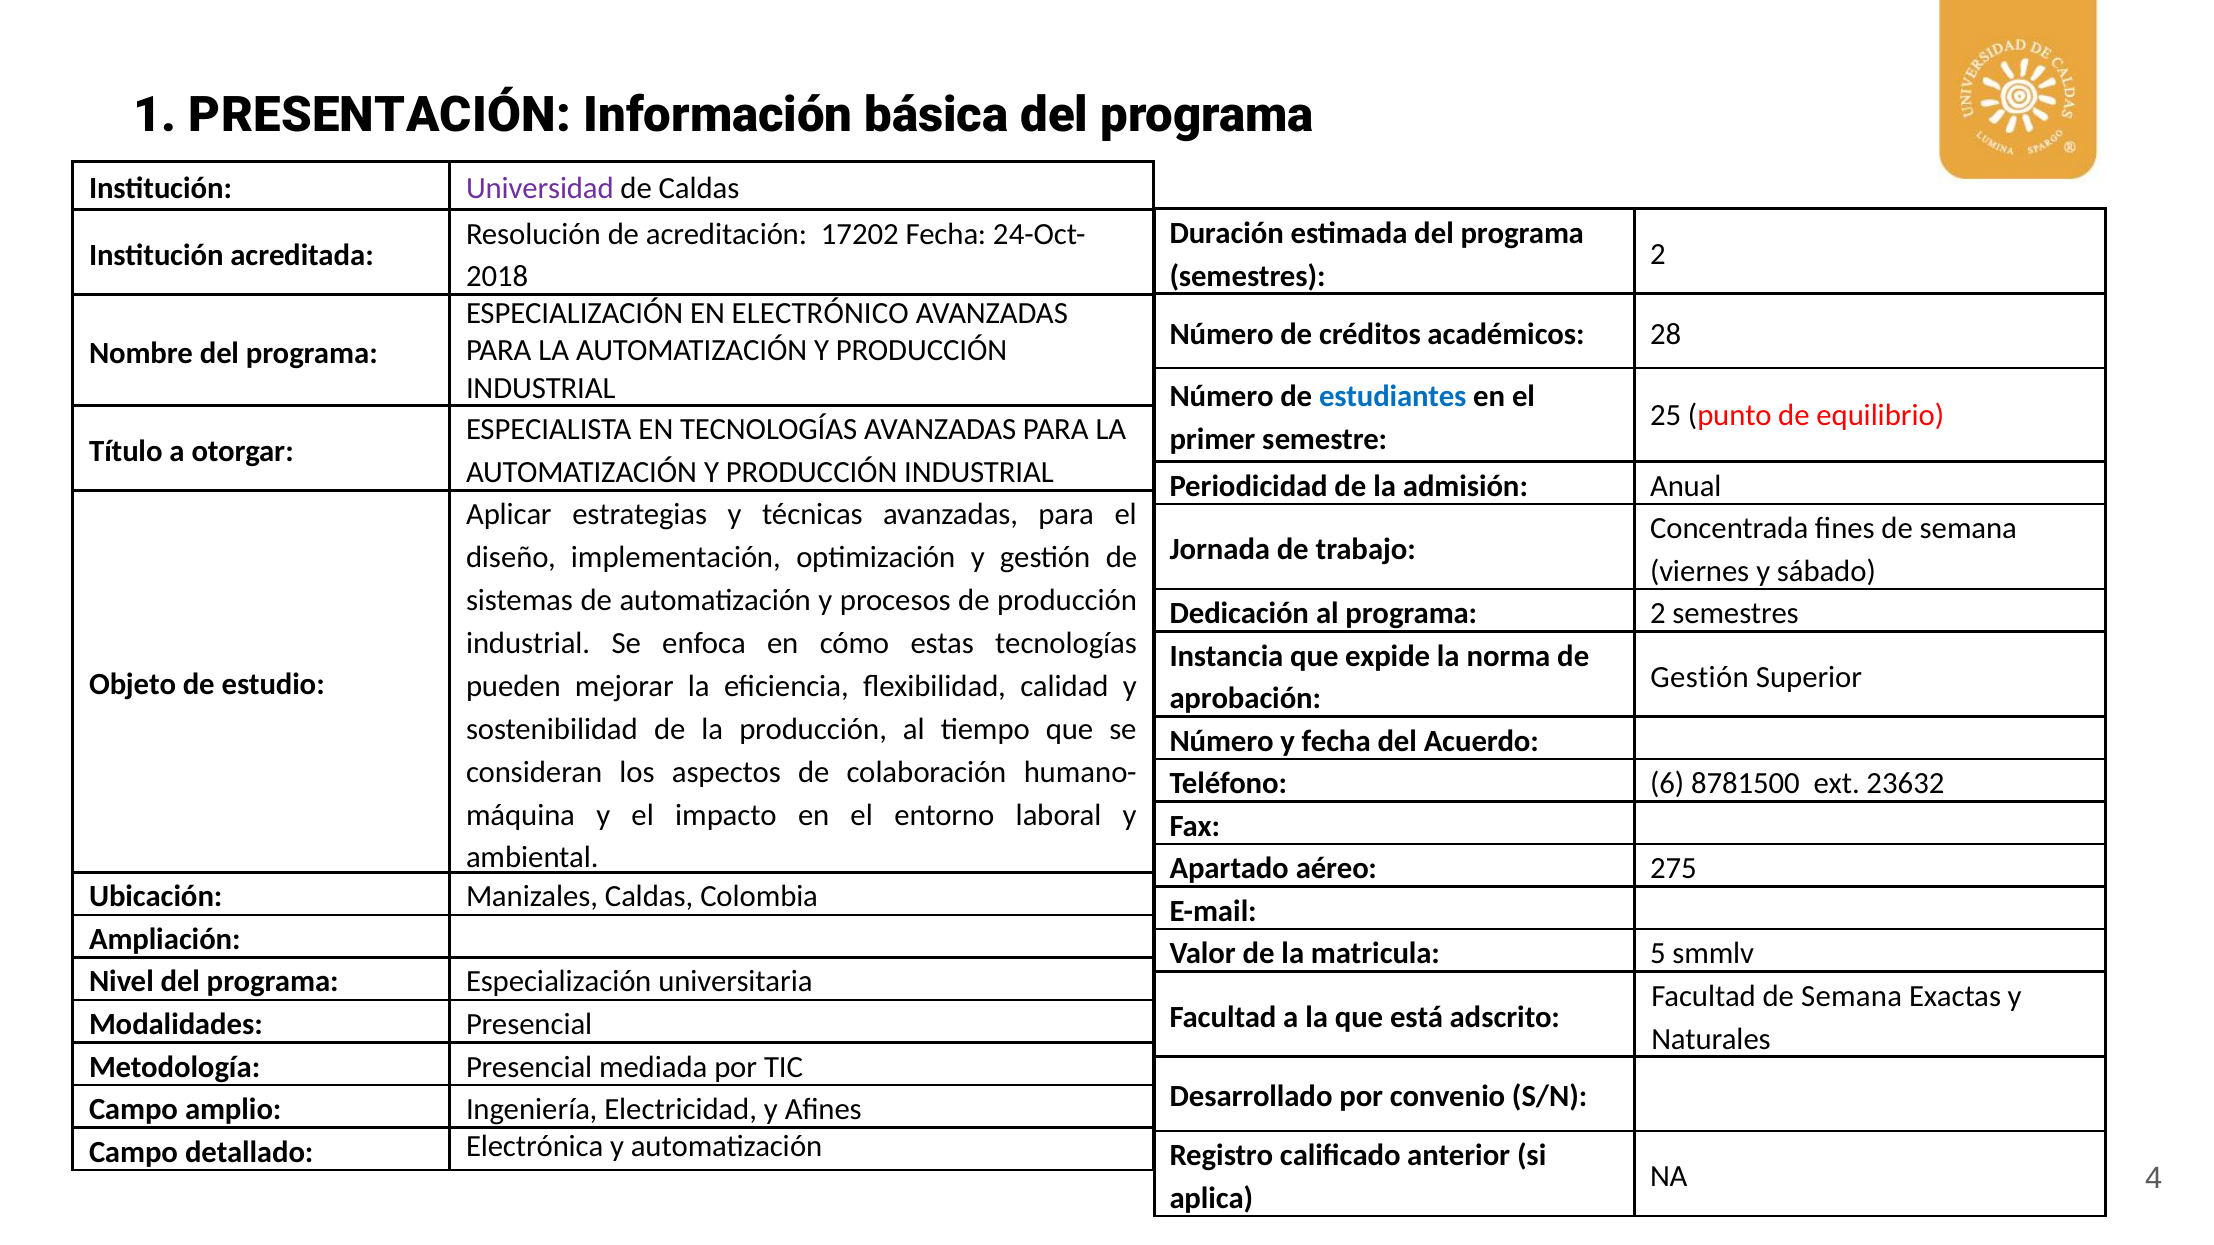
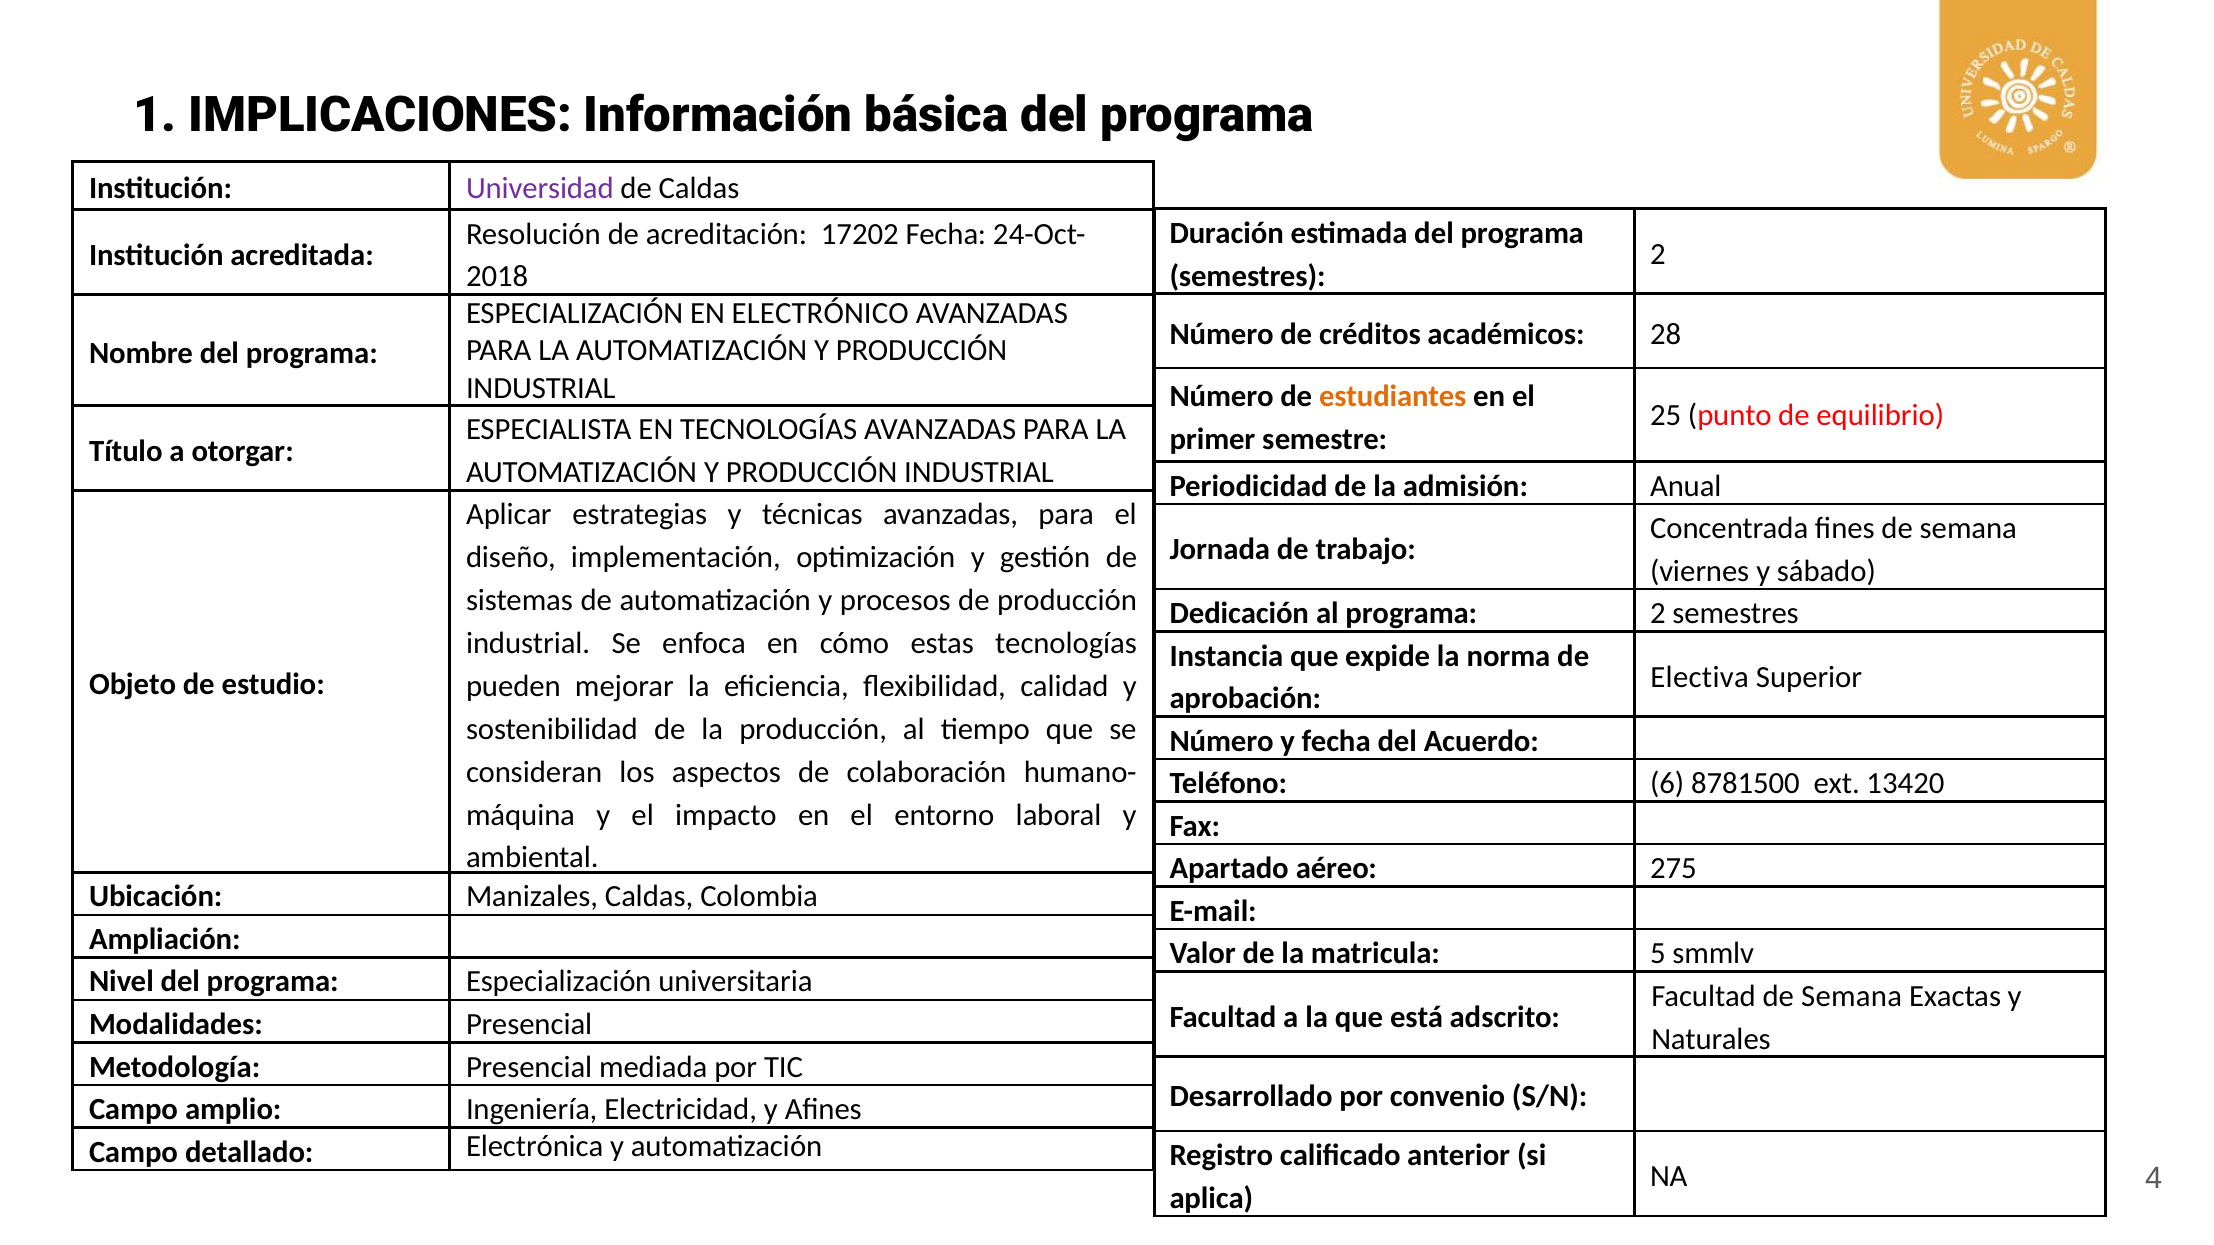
PRESENTACIÓN: PRESENTACIÓN -> IMPLICACIONES
estudiantes colour: blue -> orange
Gestión at (1700, 677): Gestión -> Electiva
23632: 23632 -> 13420
